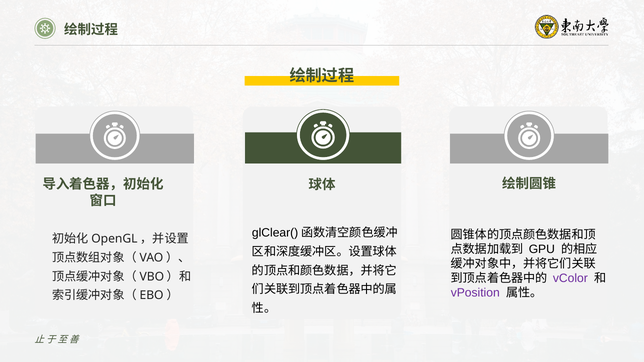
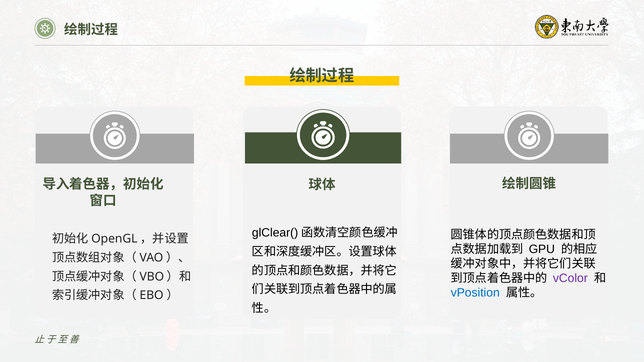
vPosition colour: purple -> blue
